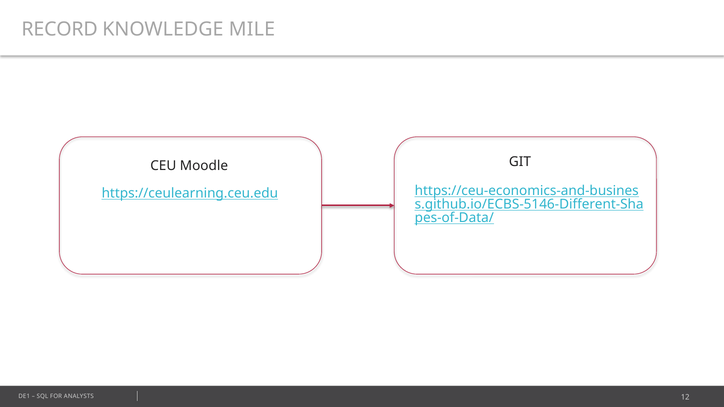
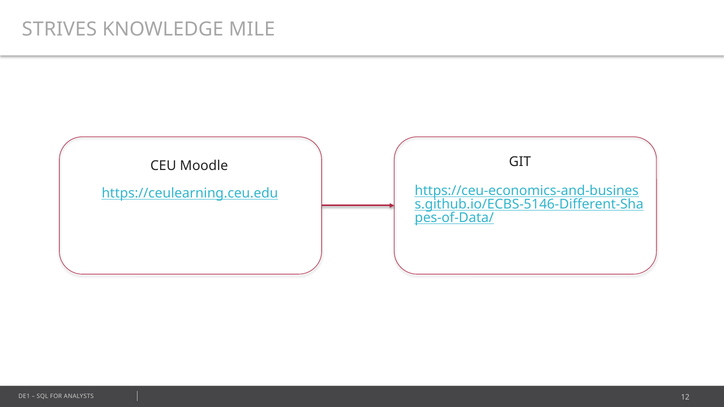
RECORD: RECORD -> STRIVES
